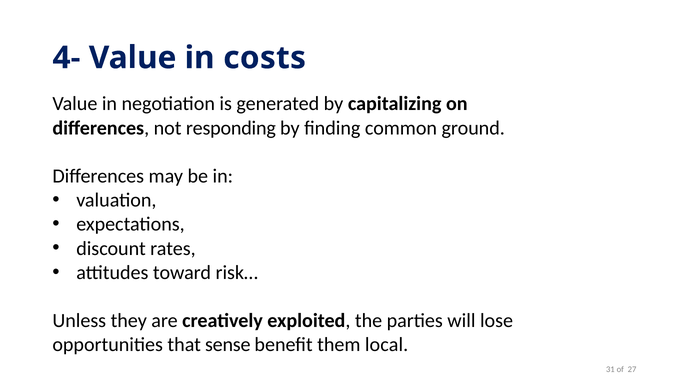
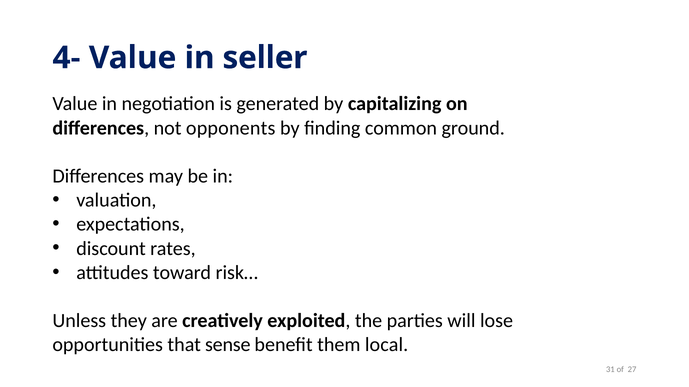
costs: costs -> seller
responding: responding -> opponents
